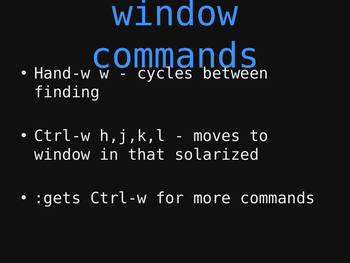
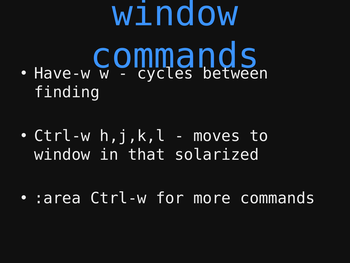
Hand-w: Hand-w -> Have-w
:gets: :gets -> :area
